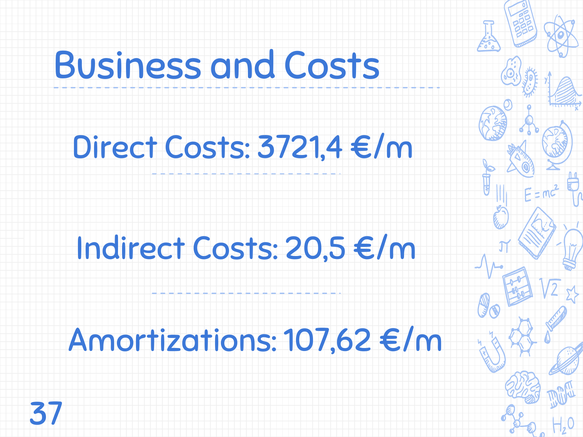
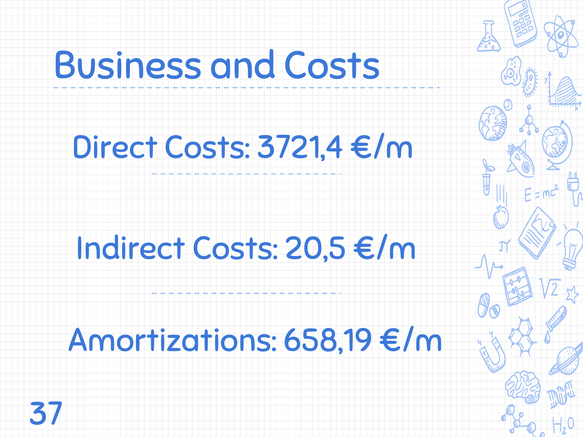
107,62: 107,62 -> 658,19
